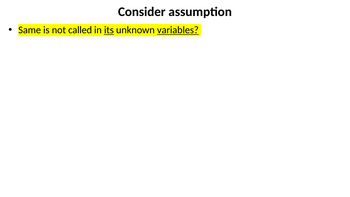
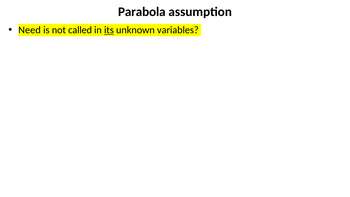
Consider: Consider -> Parabola
Same: Same -> Need
variables underline: present -> none
